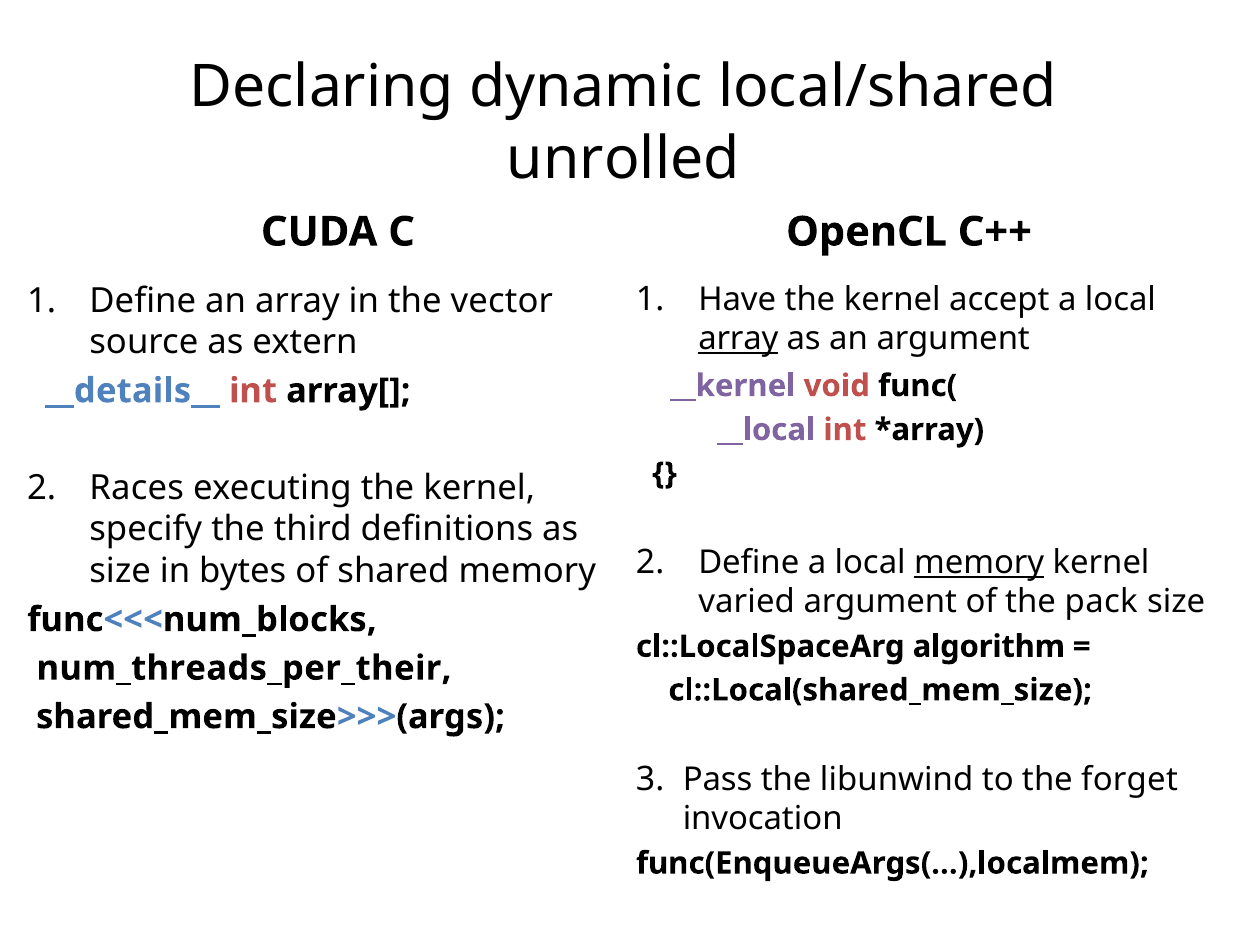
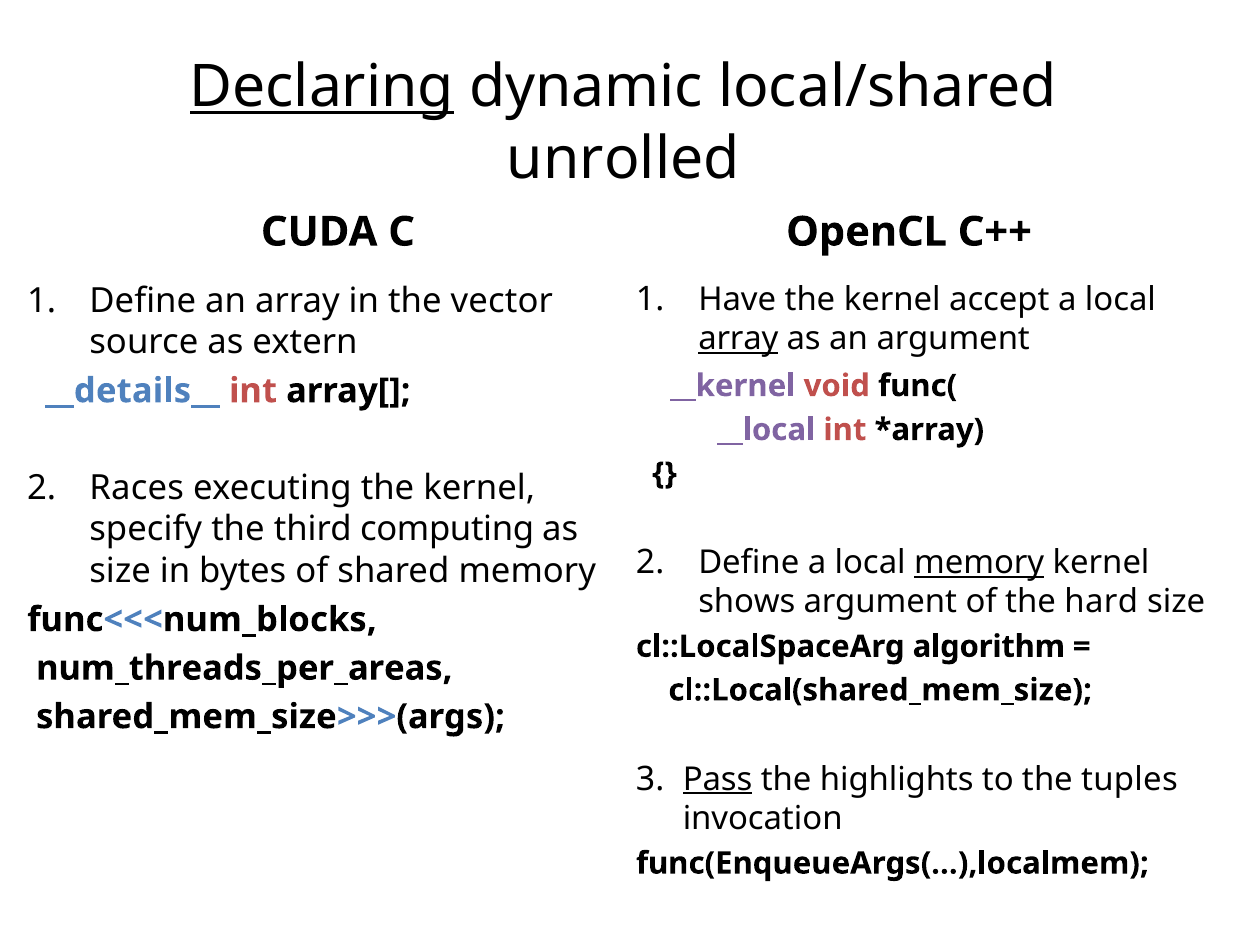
Declaring underline: none -> present
definitions: definitions -> computing
varied: varied -> shows
pack: pack -> hard
num_threads_per_their: num_threads_per_their -> num_threads_per_areas
Pass underline: none -> present
libunwind: libunwind -> highlights
forget: forget -> tuples
